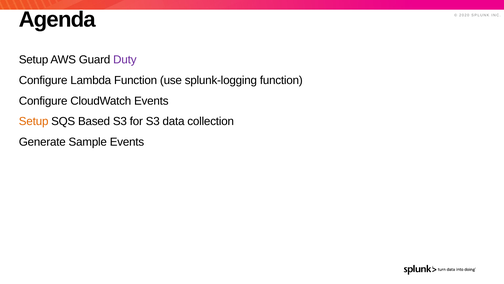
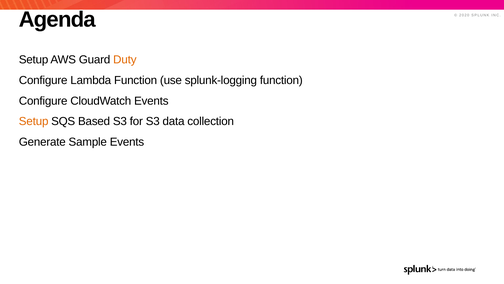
Duty colour: purple -> orange
